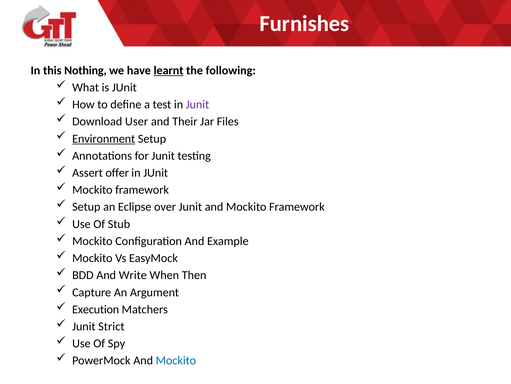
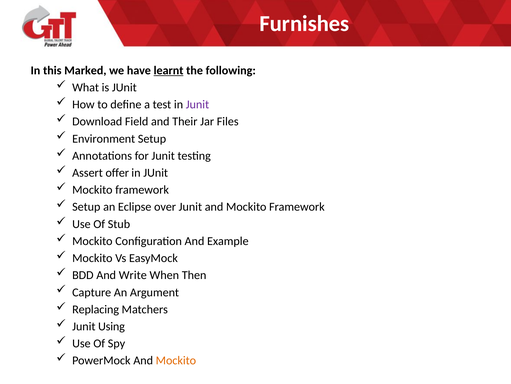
Nothing: Nothing -> Marked
User: User -> Field
Environment underline: present -> none
Execution: Execution -> Replacing
Strict: Strict -> Using
Mockito at (176, 360) colour: blue -> orange
